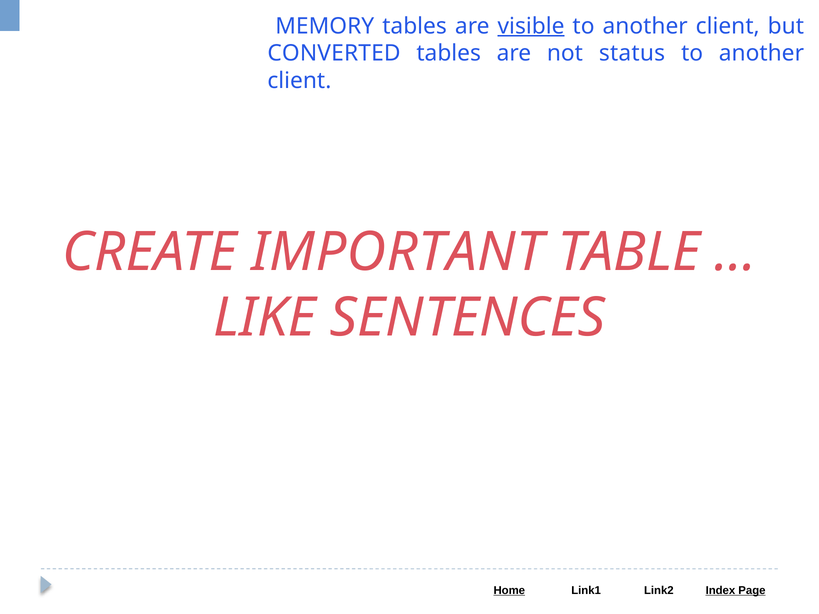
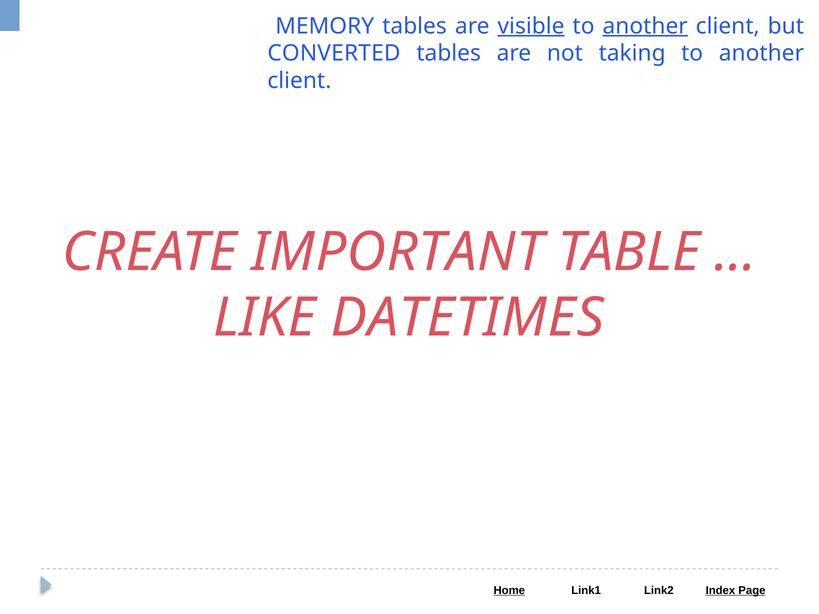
another at (645, 26) underline: none -> present
status: status -> taking
SENTENCES: SENTENCES -> DATETIMES
